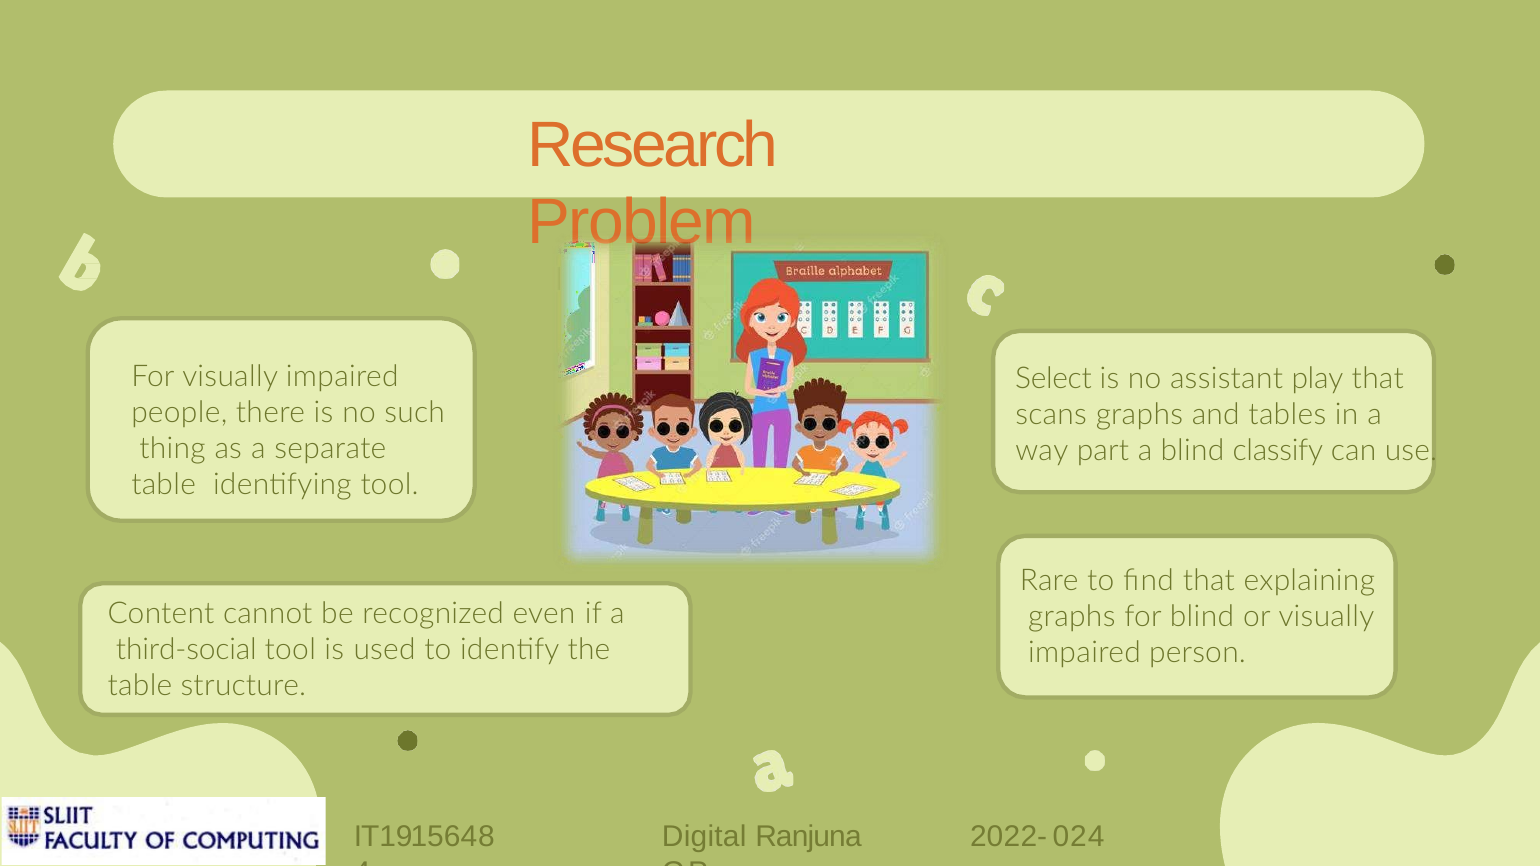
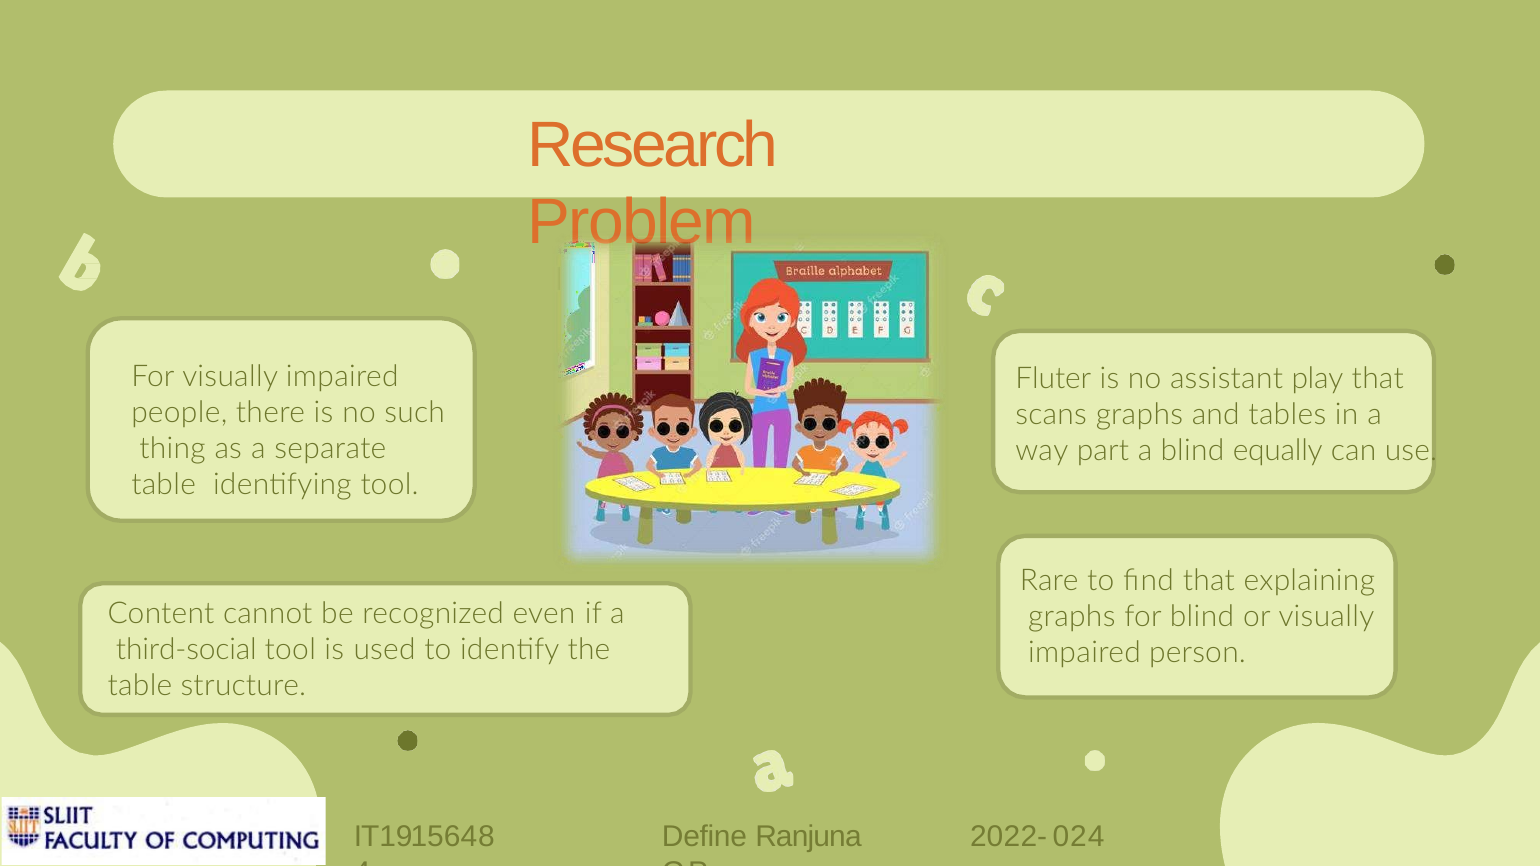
Select: Select -> Fluter
classify: classify -> equally
Digital: Digital -> Define
